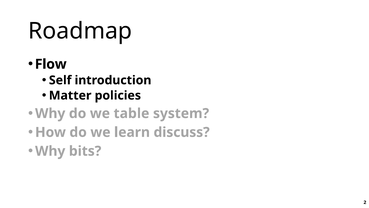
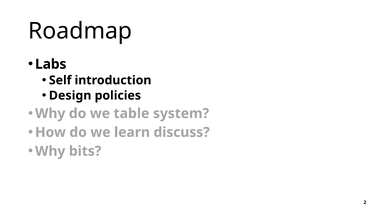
Flow: Flow -> Labs
Matter: Matter -> Design
